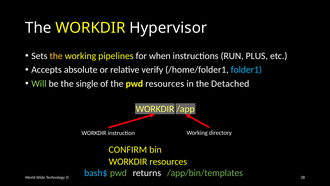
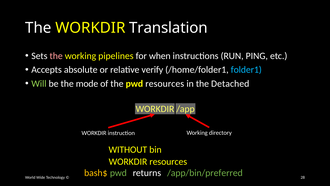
Hypervisor: Hypervisor -> Translation
the at (56, 56) colour: yellow -> pink
PLUS: PLUS -> PING
single: single -> mode
CONFIRM: CONFIRM -> WITHOUT
bash$ colour: light blue -> yellow
/app/bin/templates: /app/bin/templates -> /app/bin/preferred
